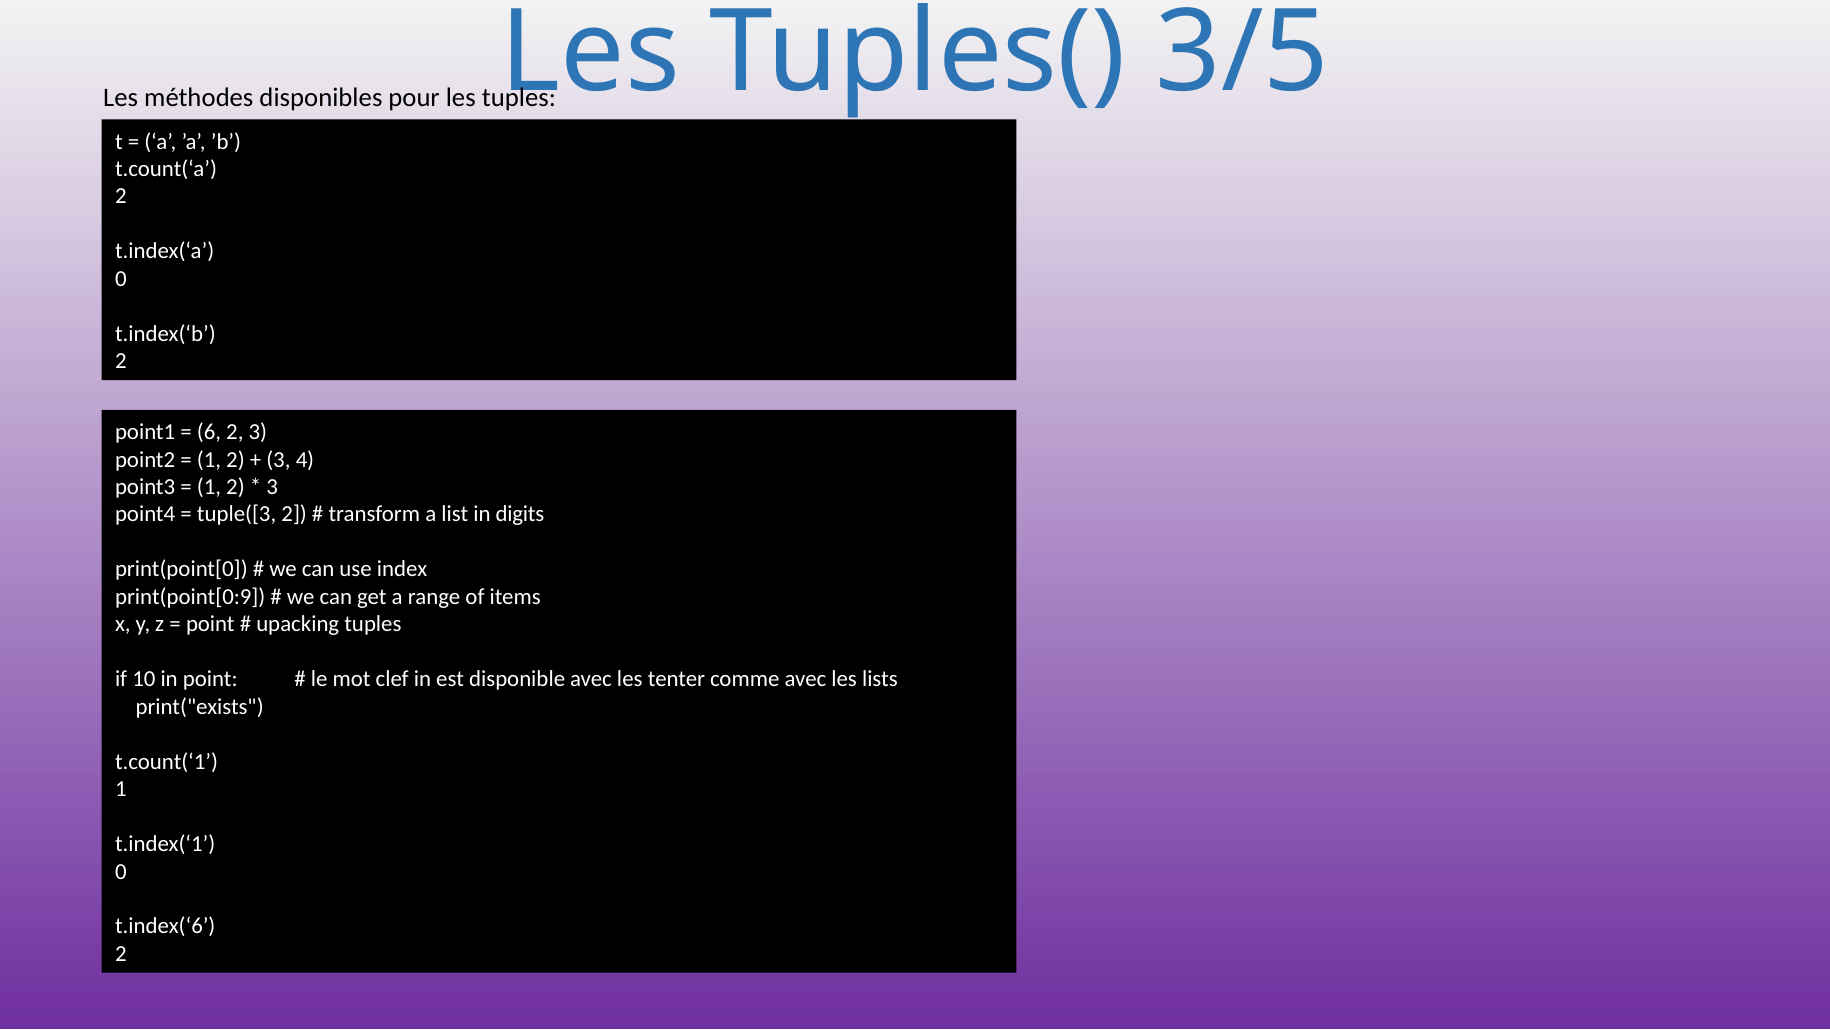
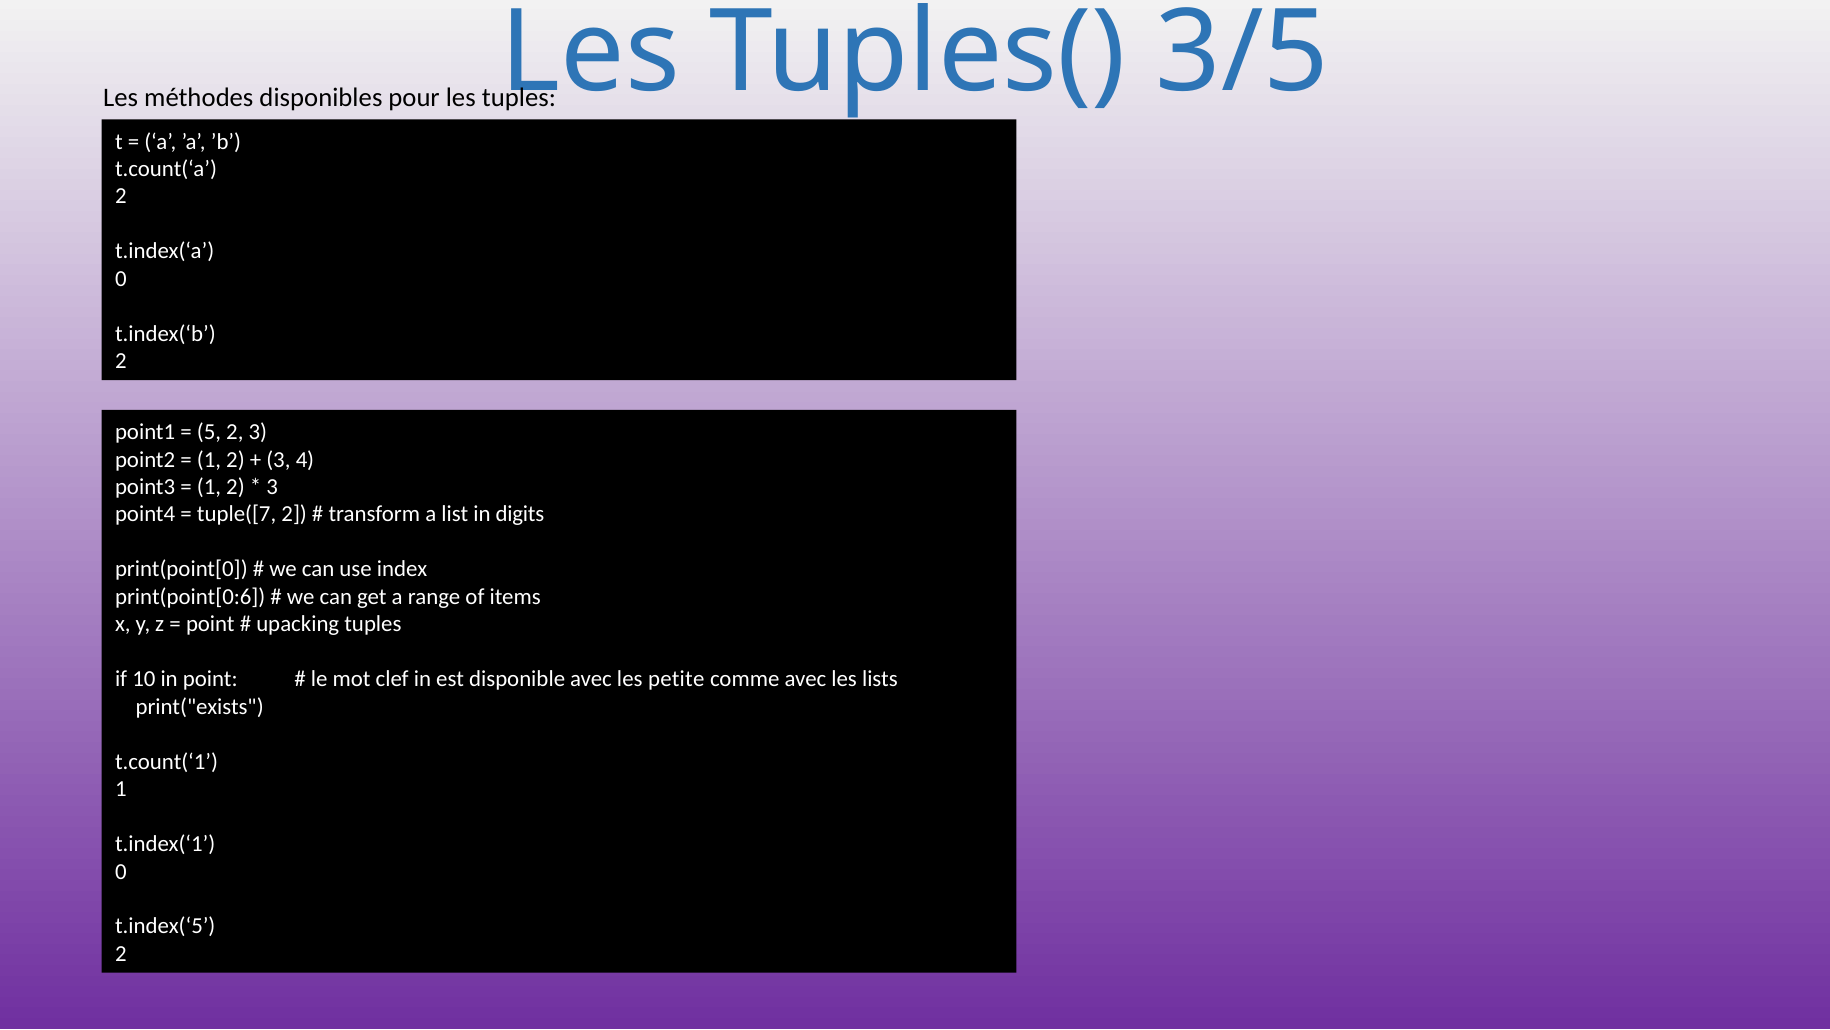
6: 6 -> 5
tuple([3: tuple([3 -> tuple([7
print(point[0:9: print(point[0:9 -> print(point[0:6
tenter: tenter -> petite
t.index(‘6: t.index(‘6 -> t.index(‘5
